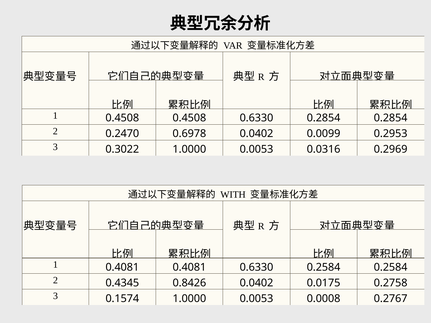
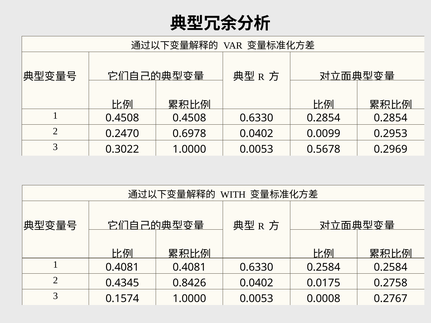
0.0316: 0.0316 -> 0.5678
